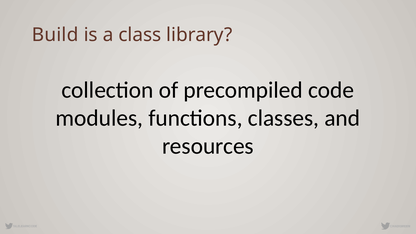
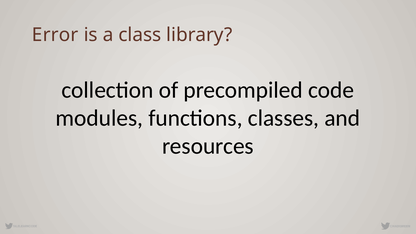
Build: Build -> Error
